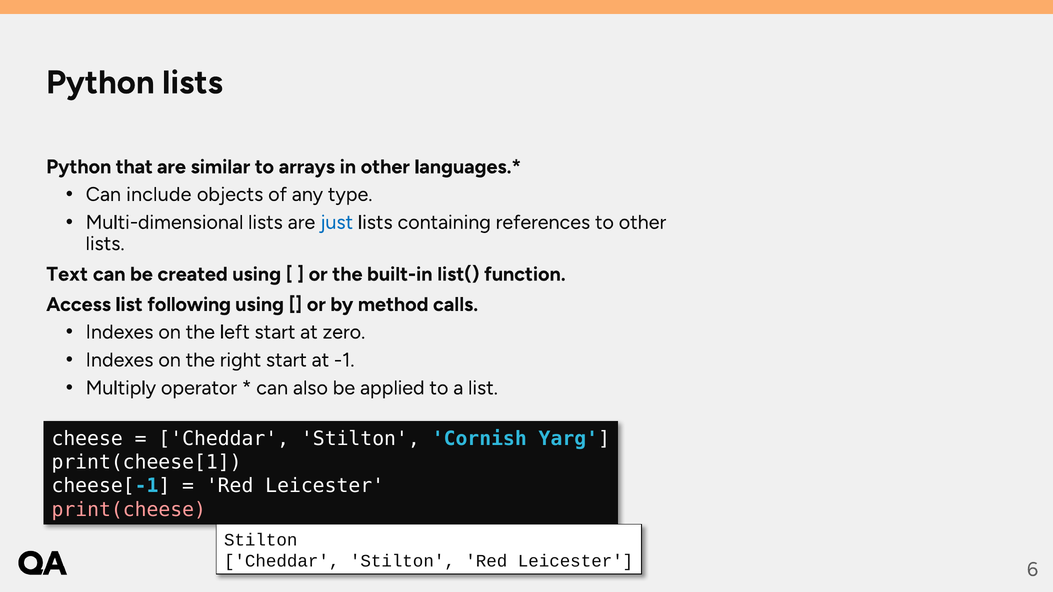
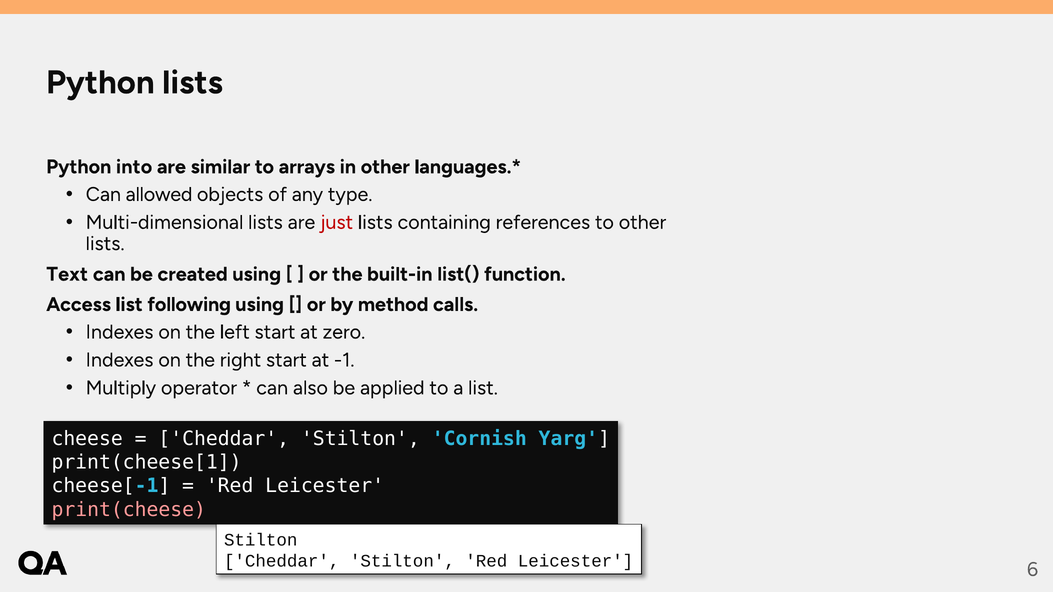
that: that -> into
include: include -> allowed
just colour: blue -> red
